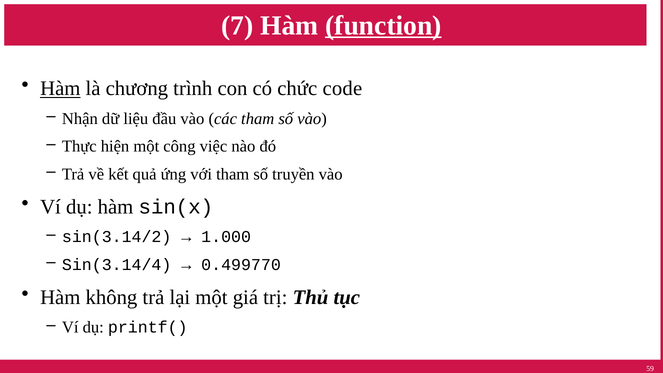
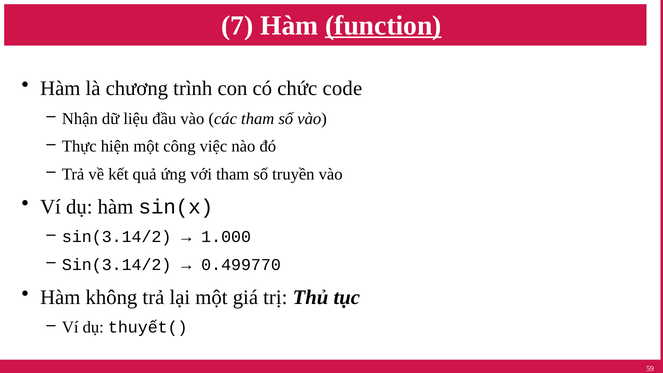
Hàm at (60, 88) underline: present -> none
Sin(3.14/4 at (117, 265): Sin(3.14/4 -> Sin(3.14/2
printf(: printf( -> thuyết(
